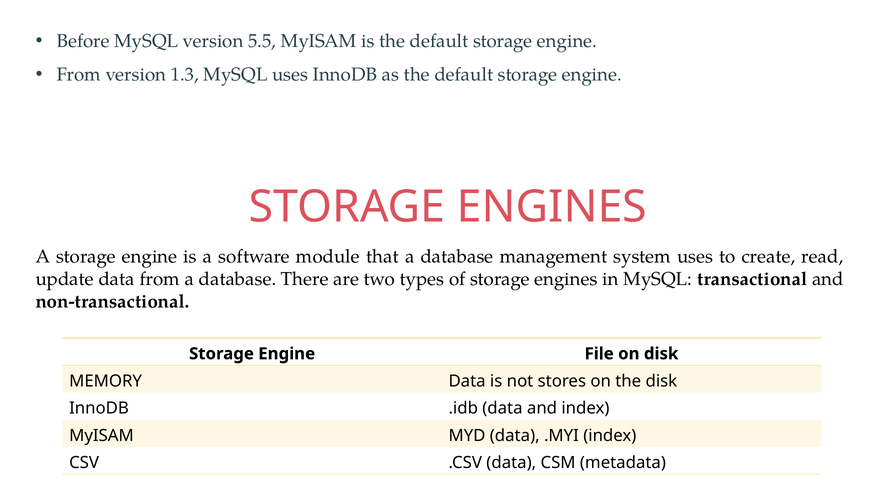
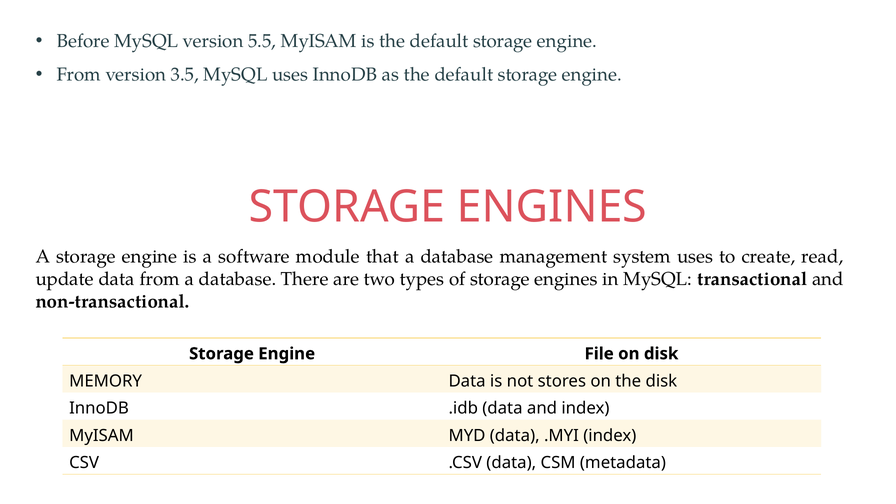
1.3: 1.3 -> 3.5
